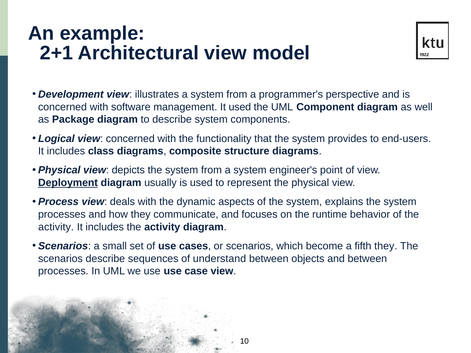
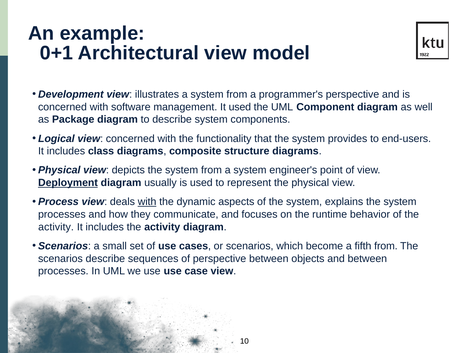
2+1: 2+1 -> 0+1
with at (147, 202) underline: none -> present
fifth they: they -> from
of understand: understand -> perspective
